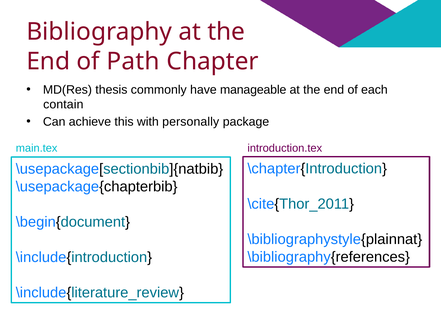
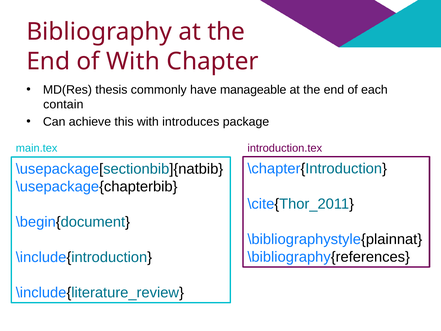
of Path: Path -> With
personally: personally -> introduces
